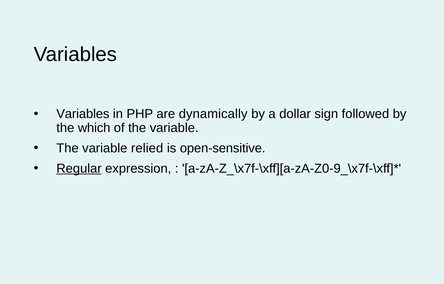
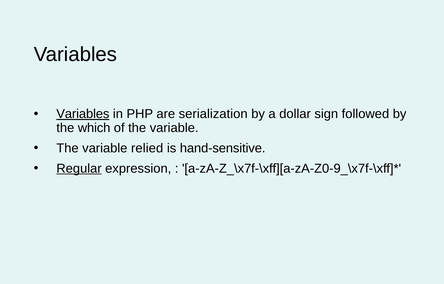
Variables at (83, 114) underline: none -> present
dynamically: dynamically -> serialization
open-sensitive: open-sensitive -> hand-sensitive
